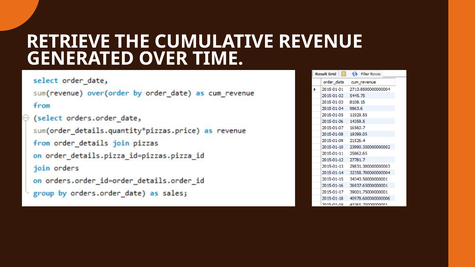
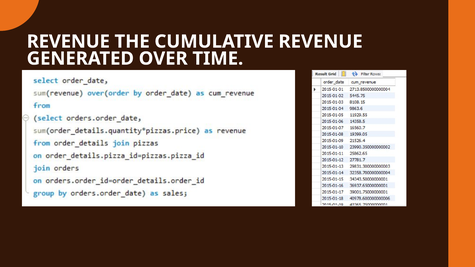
RETRIEVE at (68, 42): RETRIEVE -> REVENUE
